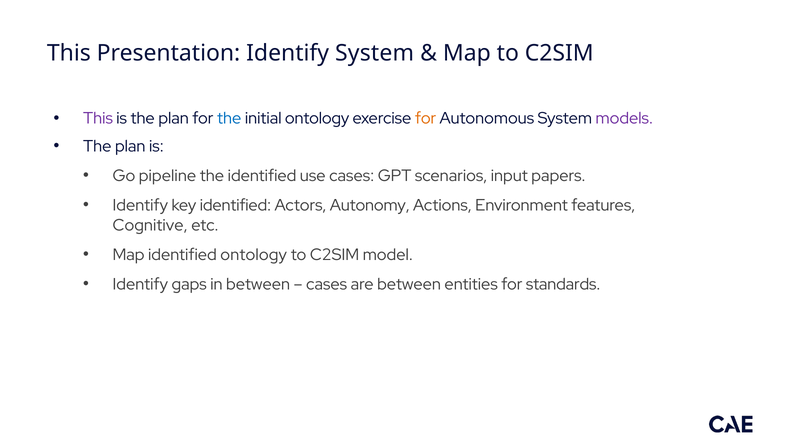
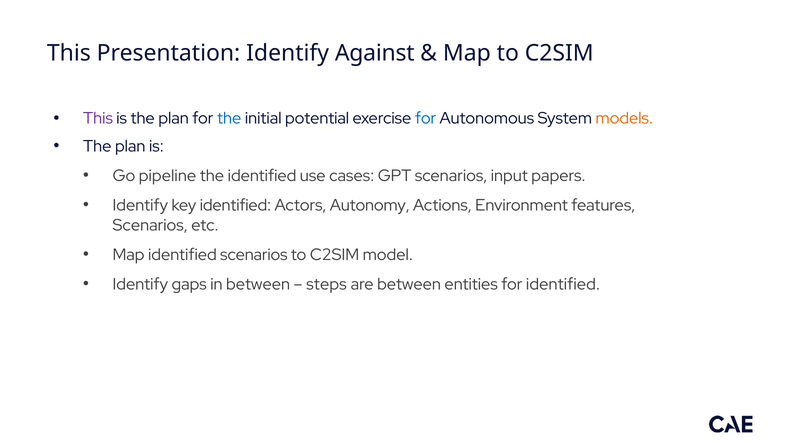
Identify System: System -> Against
initial ontology: ontology -> potential
for at (426, 119) colour: orange -> blue
models colour: purple -> orange
Cognitive at (150, 225): Cognitive -> Scenarios
identified ontology: ontology -> scenarios
cases at (327, 284): cases -> steps
for standards: standards -> identified
